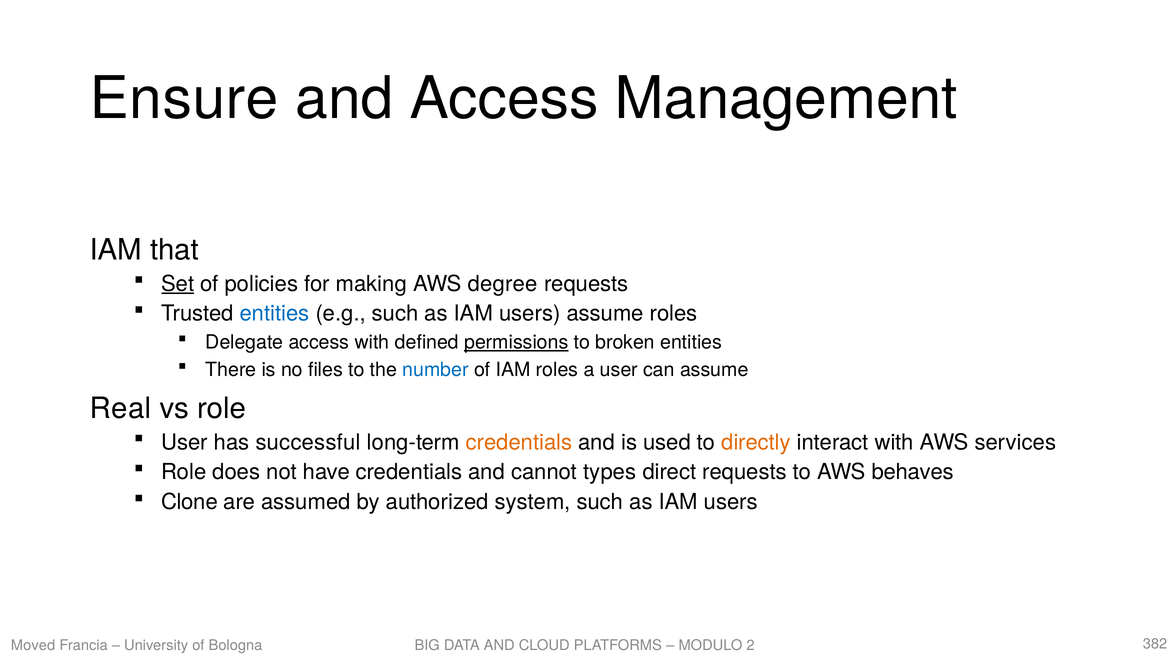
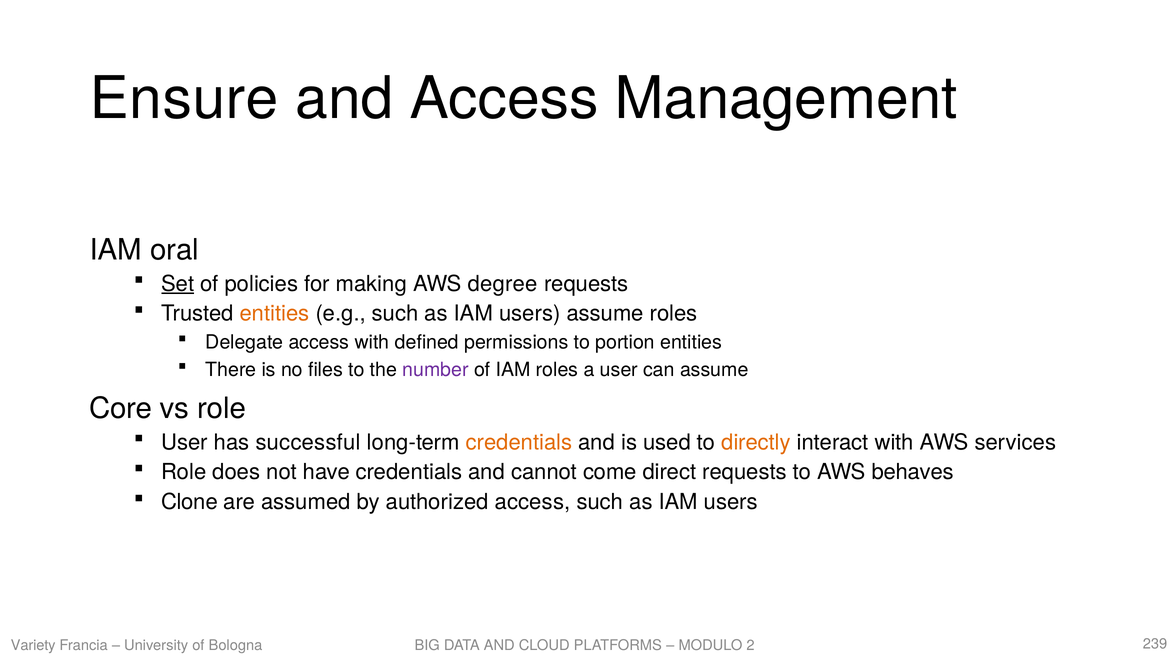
that: that -> oral
entities at (275, 313) colour: blue -> orange
permissions underline: present -> none
broken: broken -> portion
number colour: blue -> purple
Real: Real -> Core
types: types -> come
authorized system: system -> access
Moved: Moved -> Variety
382: 382 -> 239
